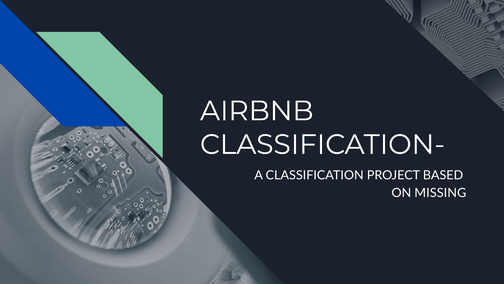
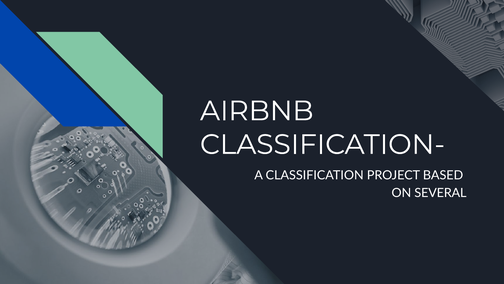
MISSING: MISSING -> SEVERAL
